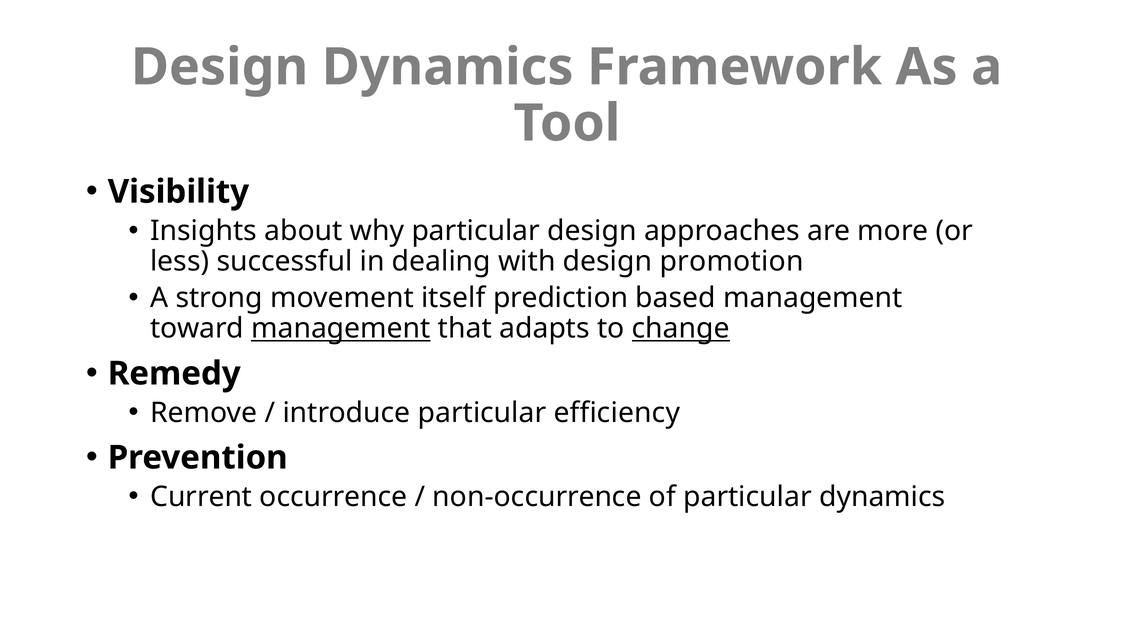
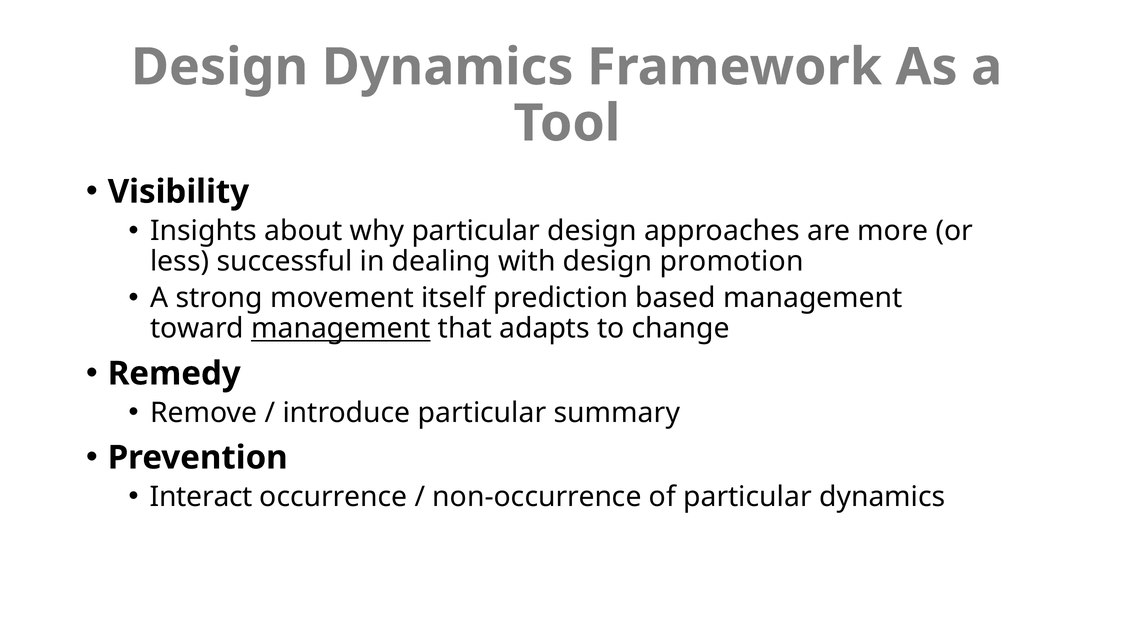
change underline: present -> none
efficiency: efficiency -> summary
Current: Current -> Interact
